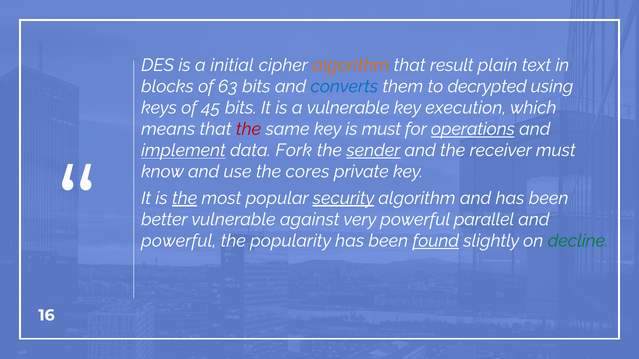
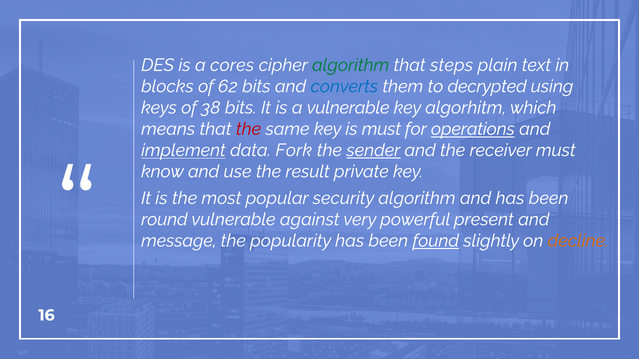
initial: initial -> cores
algorithm at (351, 65) colour: orange -> green
result: result -> steps
63: 63 -> 62
45: 45 -> 38
execution: execution -> algorhitm
cores: cores -> result
the at (185, 198) underline: present -> none
security underline: present -> none
better: better -> round
parallel: parallel -> present
powerful at (179, 241): powerful -> message
decline colour: green -> orange
